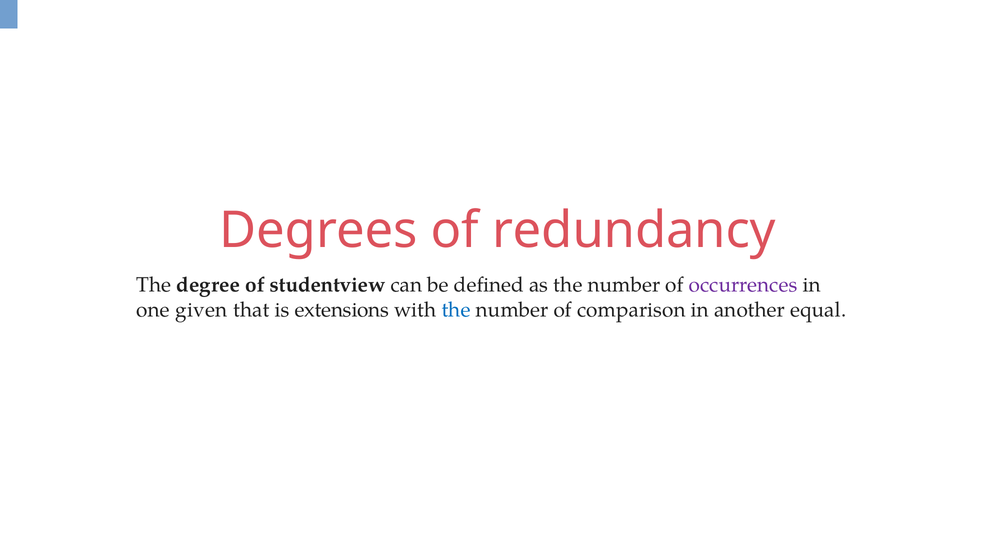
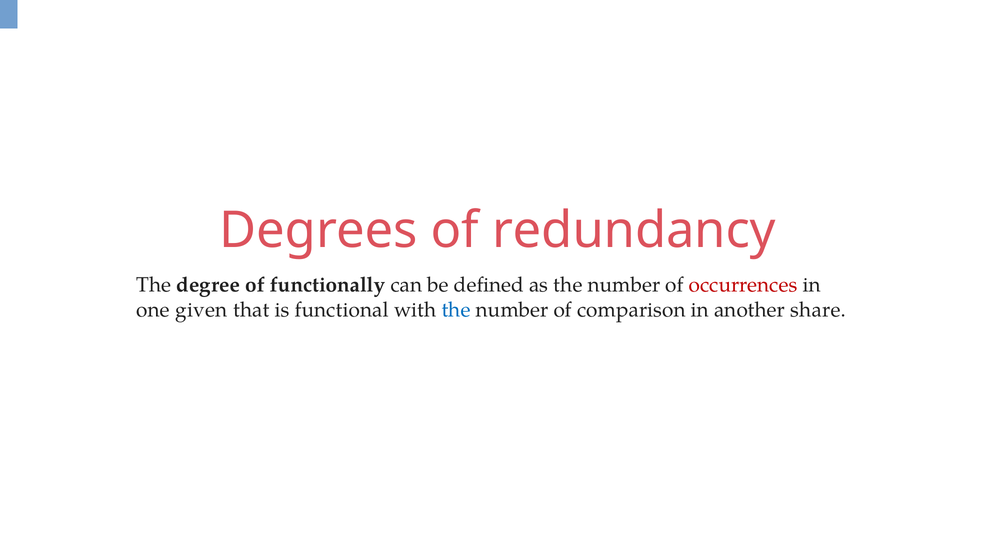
studentview: studentview -> functionally
occurrences colour: purple -> red
extensions: extensions -> functional
equal: equal -> share
